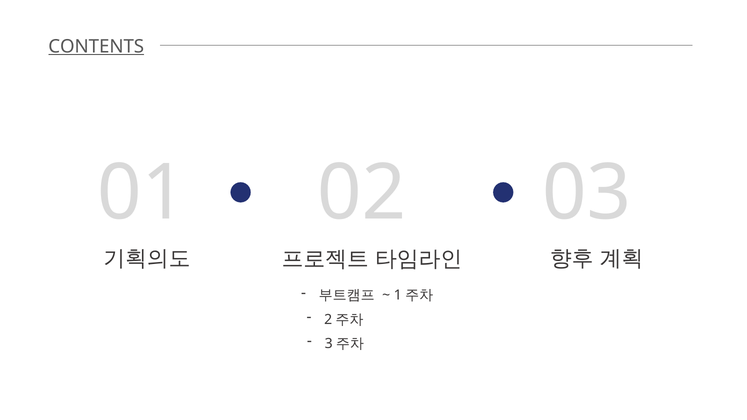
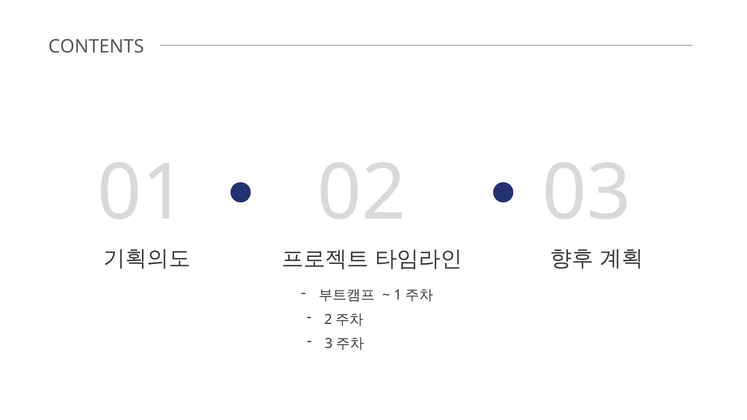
CONTENTS underline: present -> none
